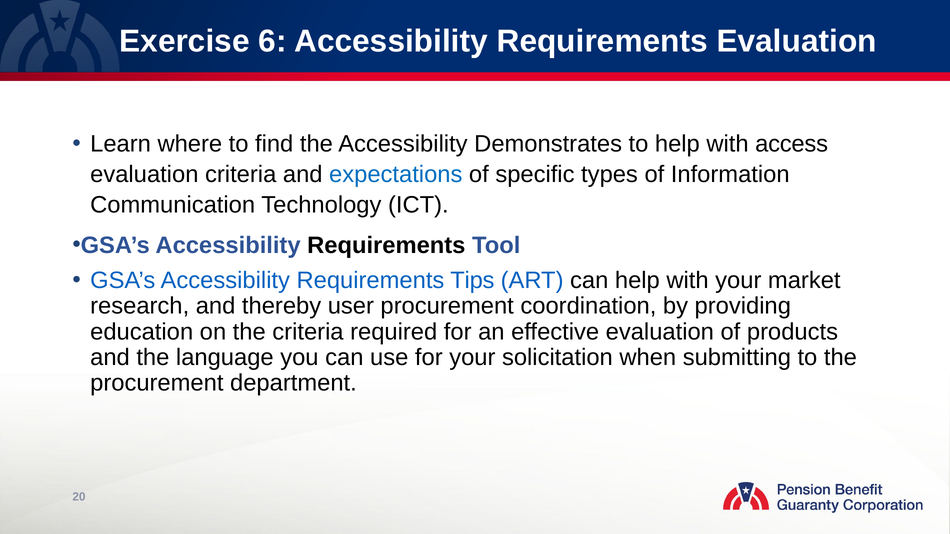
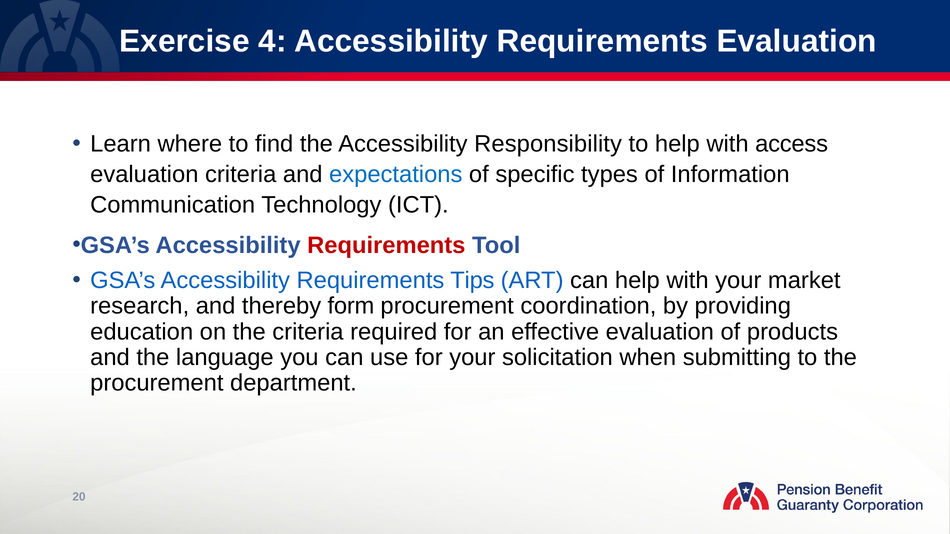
6: 6 -> 4
Demonstrates: Demonstrates -> Responsibility
Requirements at (386, 246) colour: black -> red
user: user -> form
